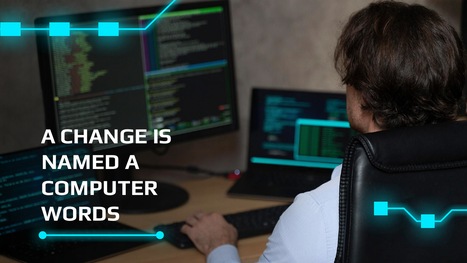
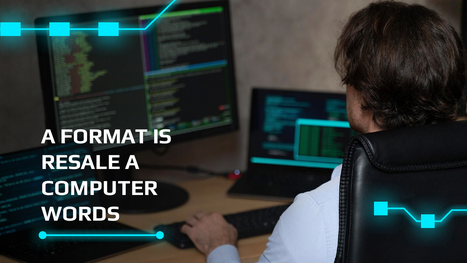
CHANGE: CHANGE -> FORMAT
NAMED: NAMED -> RESALE
